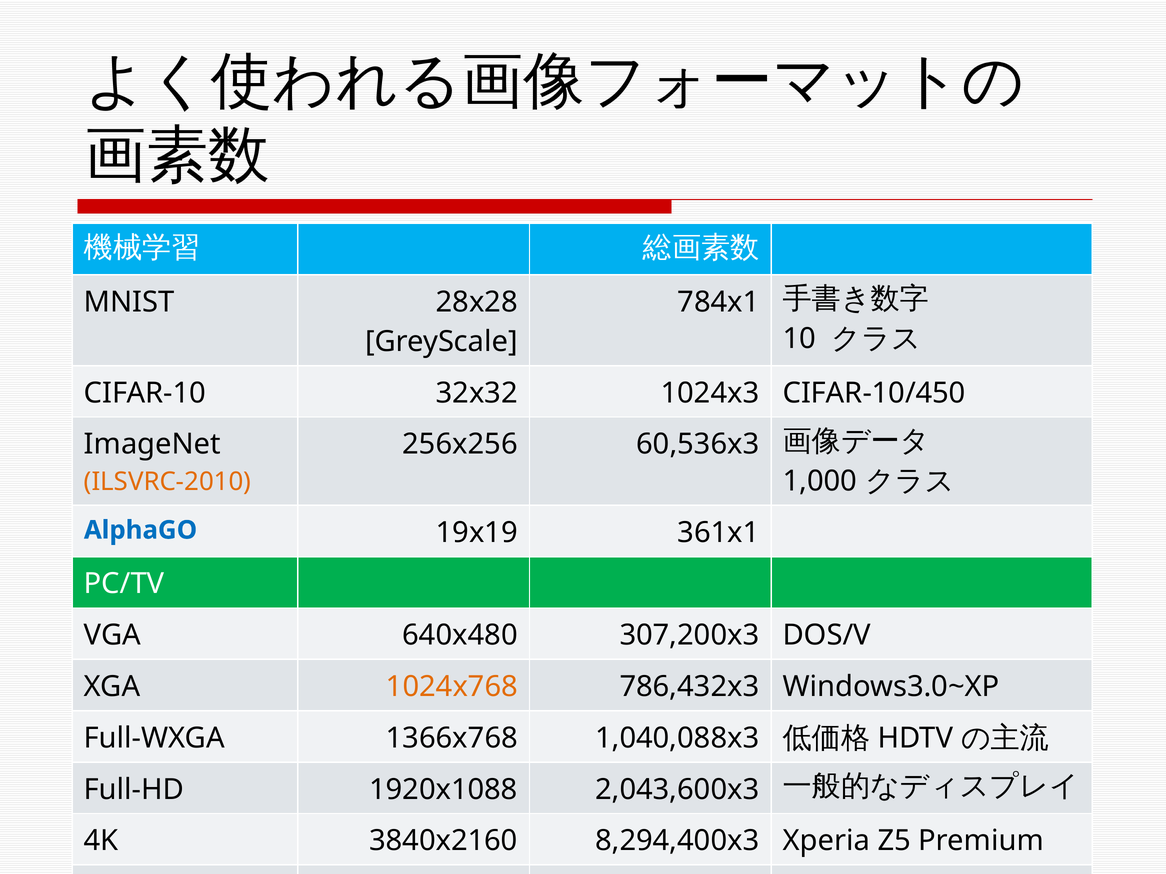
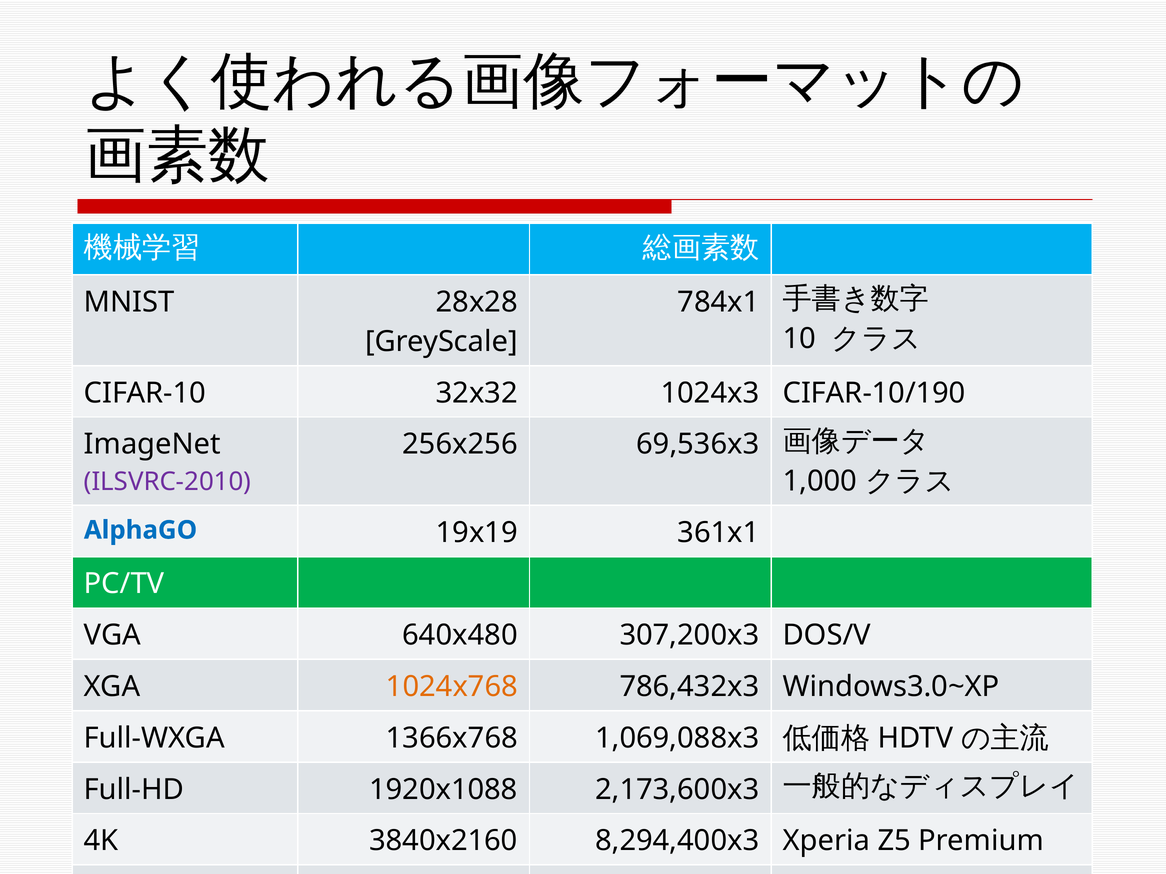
CIFAR-10/450: CIFAR-10/450 -> CIFAR-10/190
60,536x3: 60,536x3 -> 69,536x3
ILSVRC-2010 colour: orange -> purple
1,040,088x3: 1,040,088x3 -> 1,069,088x3
2,043,600x3: 2,043,600x3 -> 2,173,600x3
